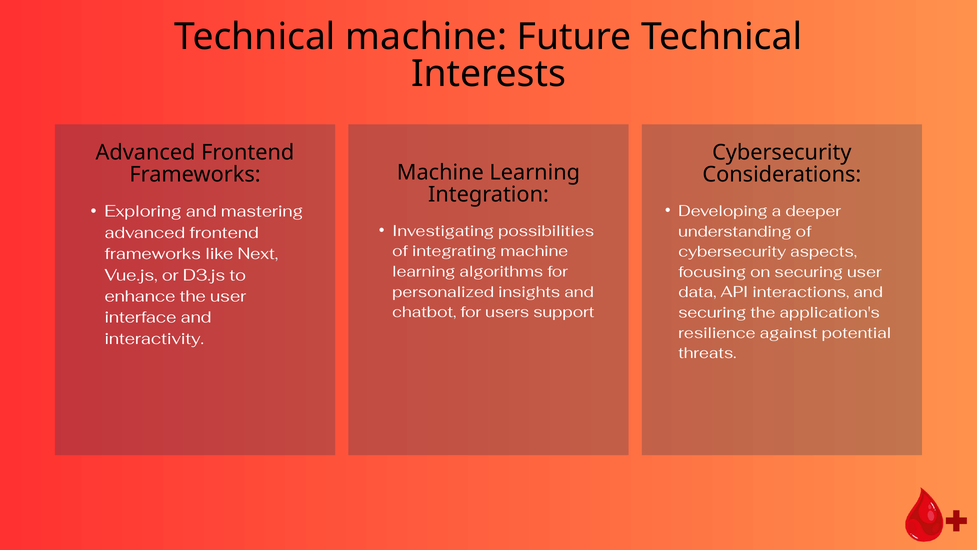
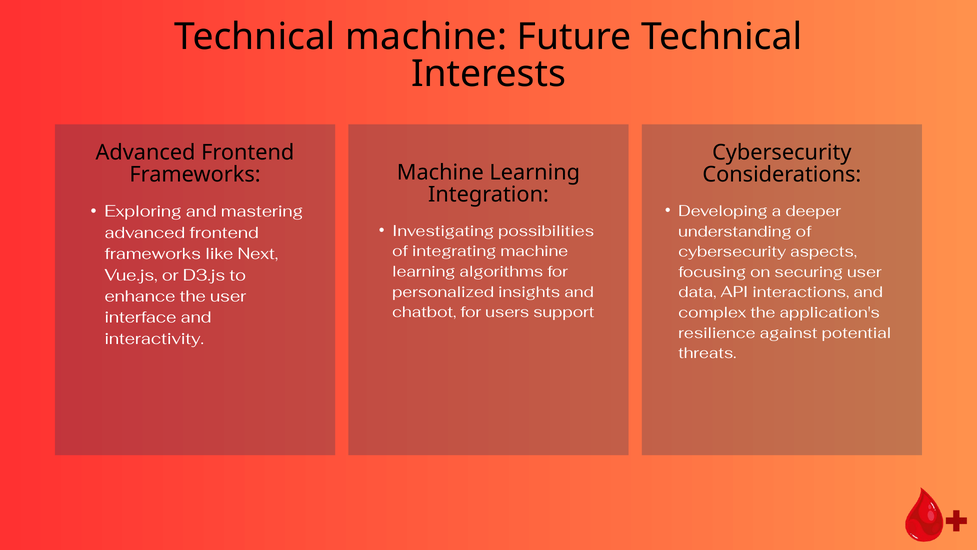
securing at (712, 312): securing -> complex
